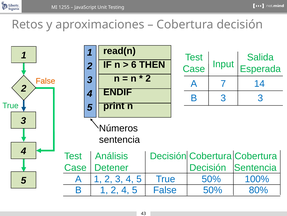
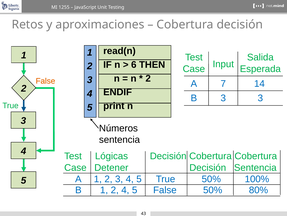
Análisis: Análisis -> Lógicas
